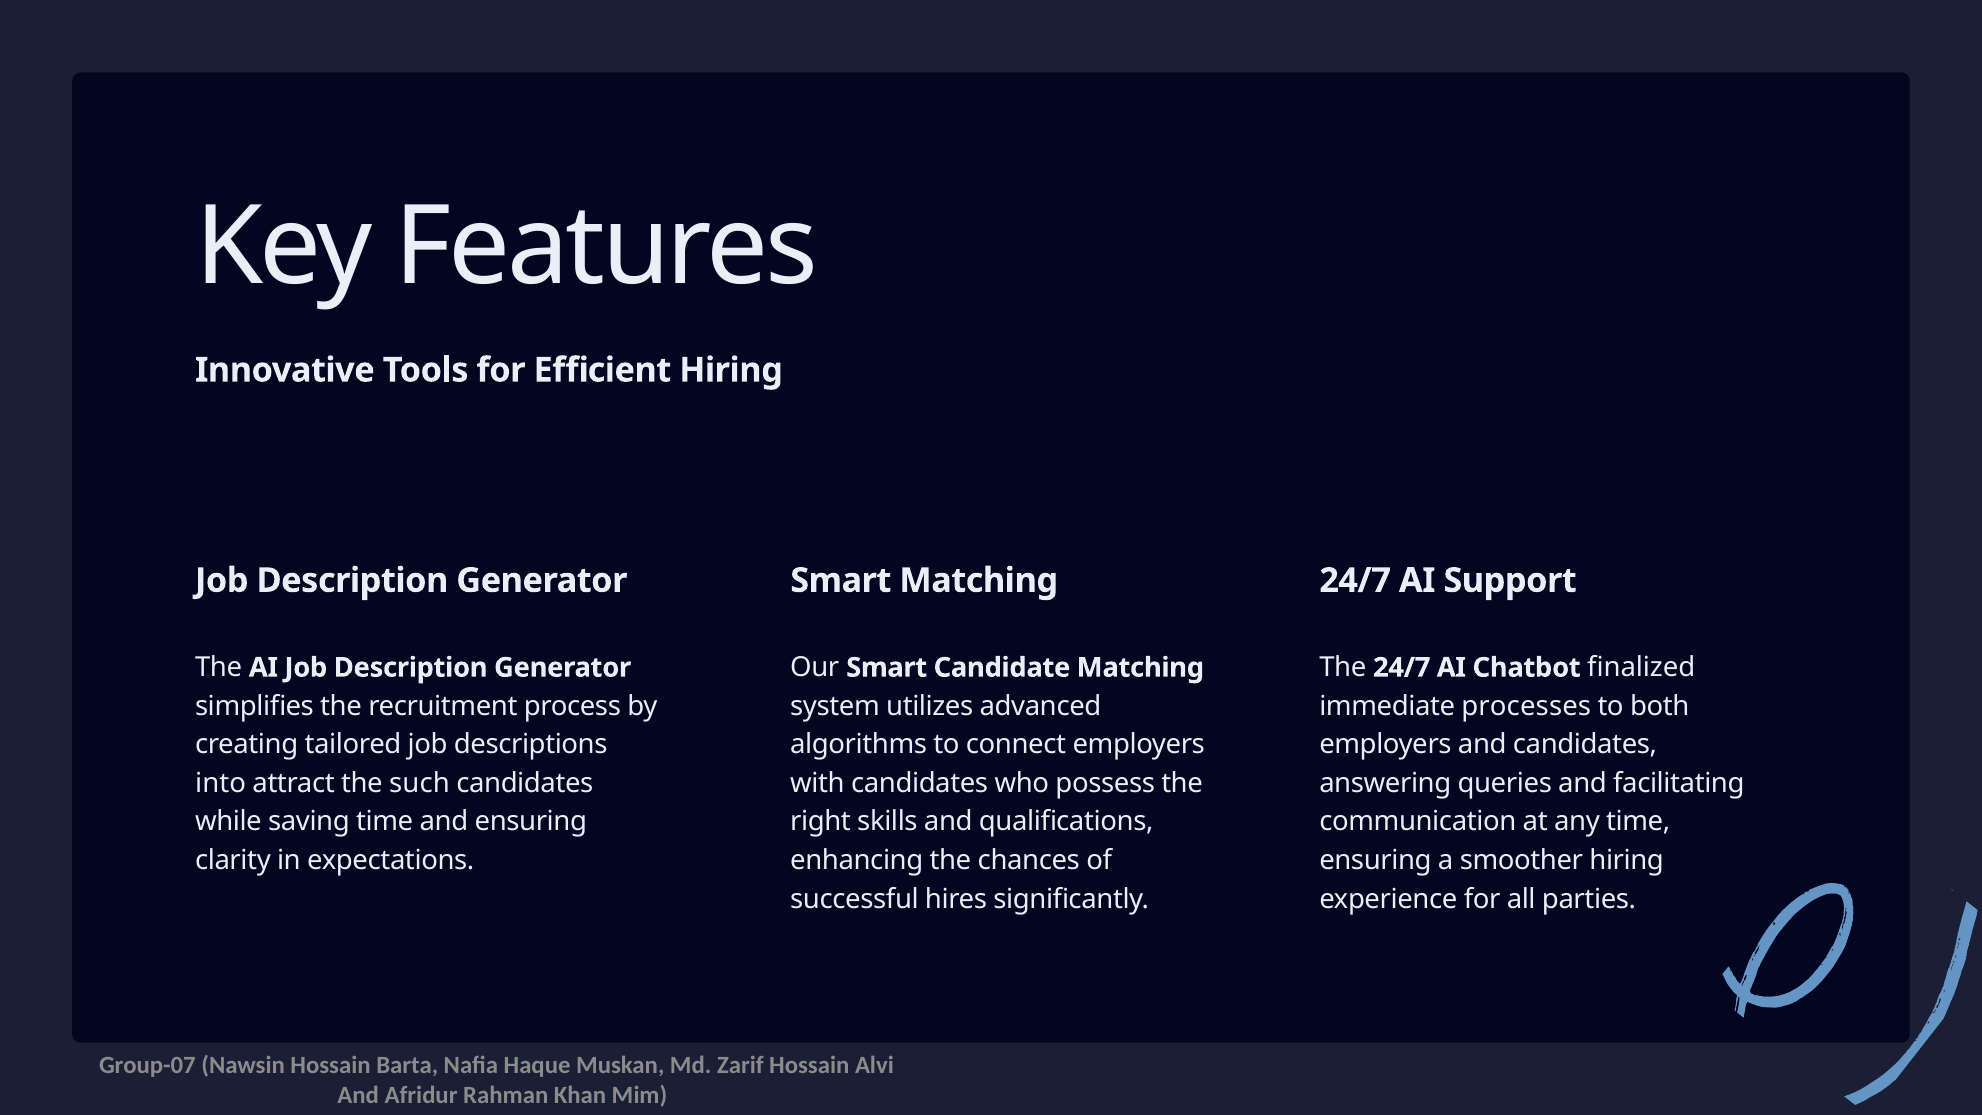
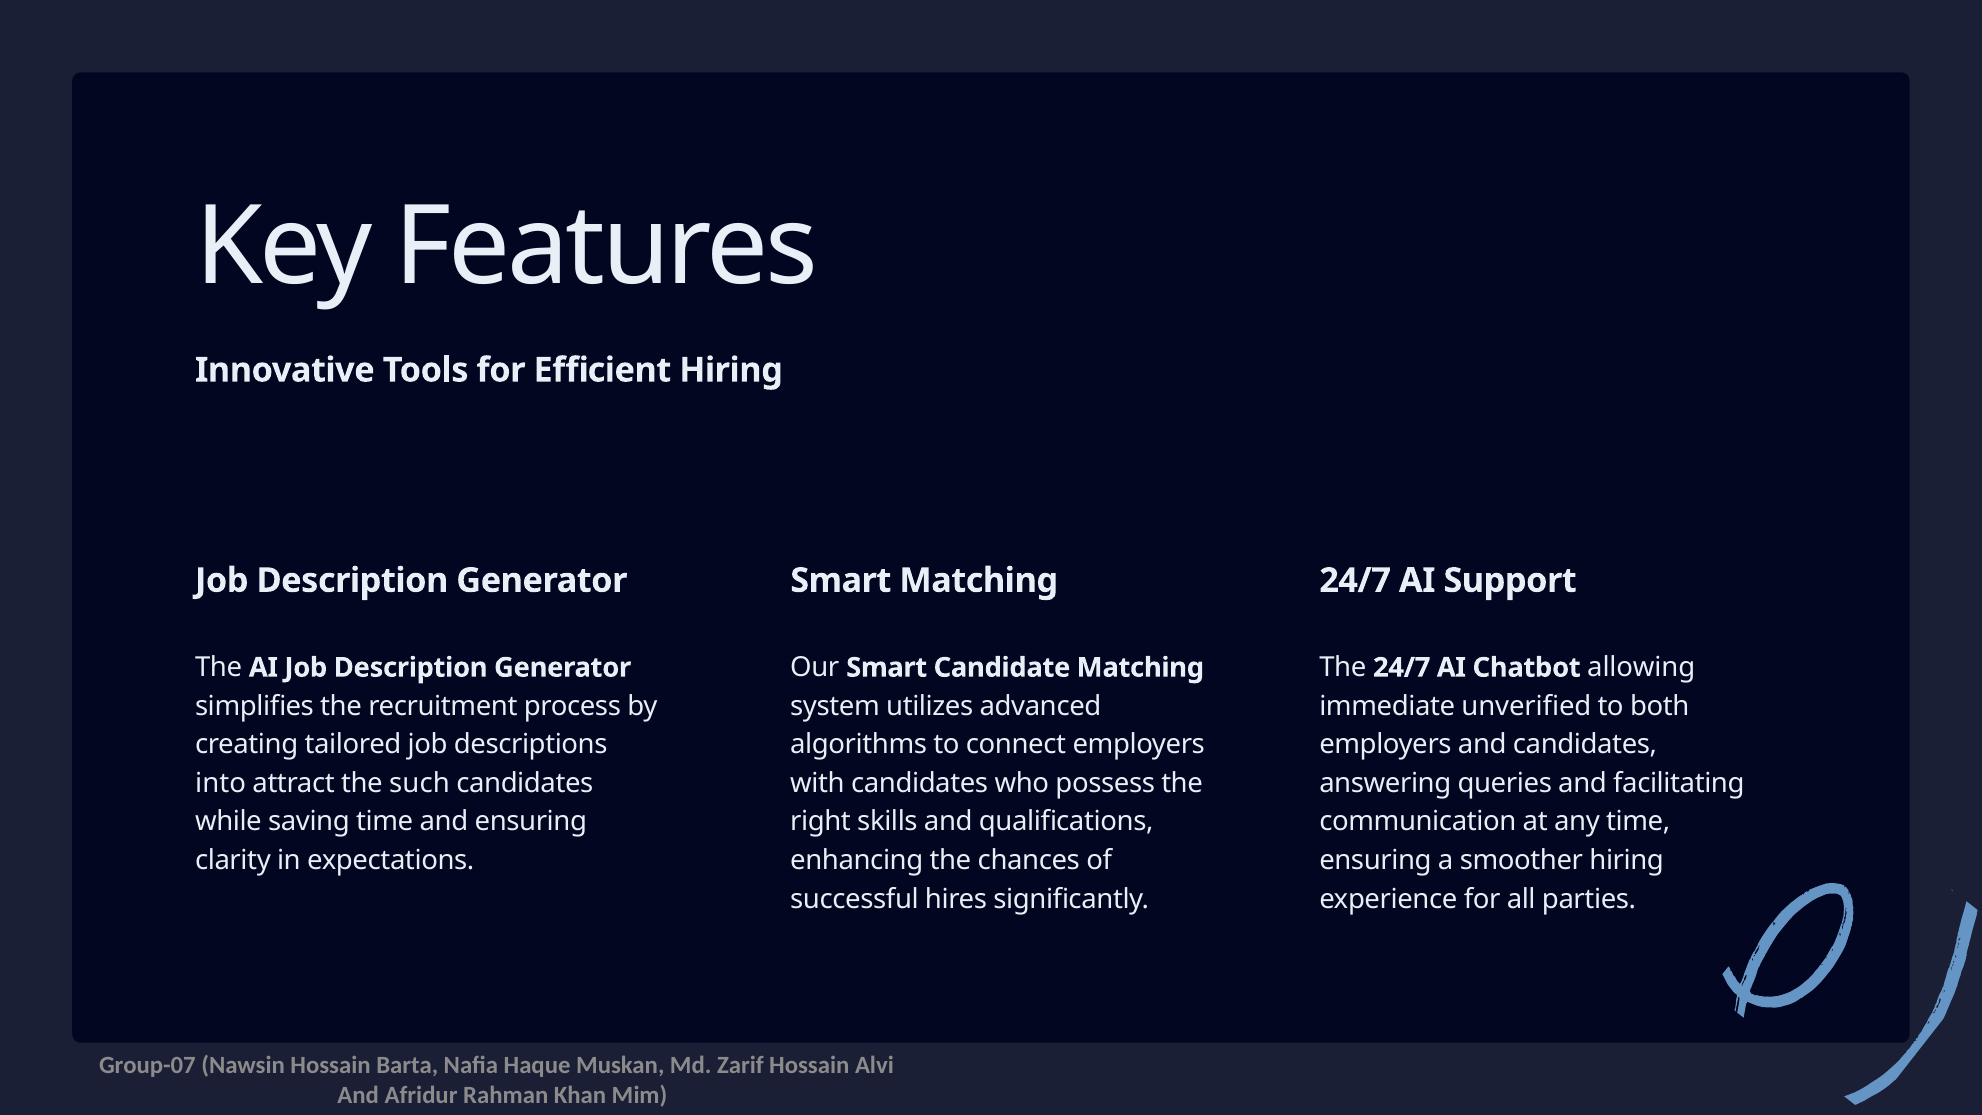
finalized: finalized -> allowing
processes: processes -> unverified
